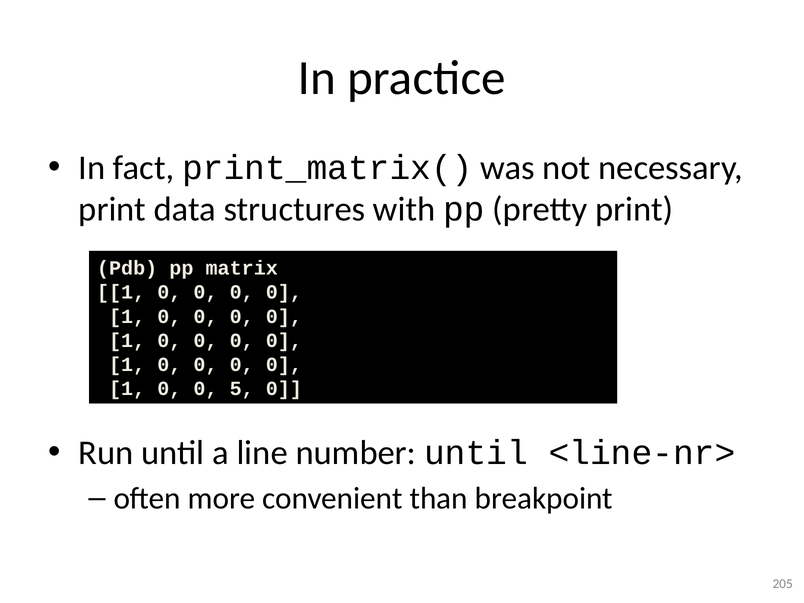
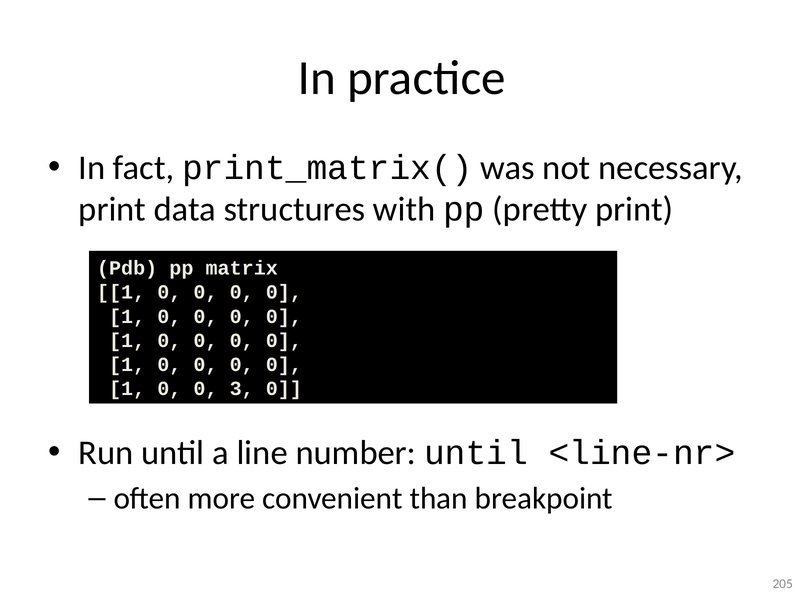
5: 5 -> 3
